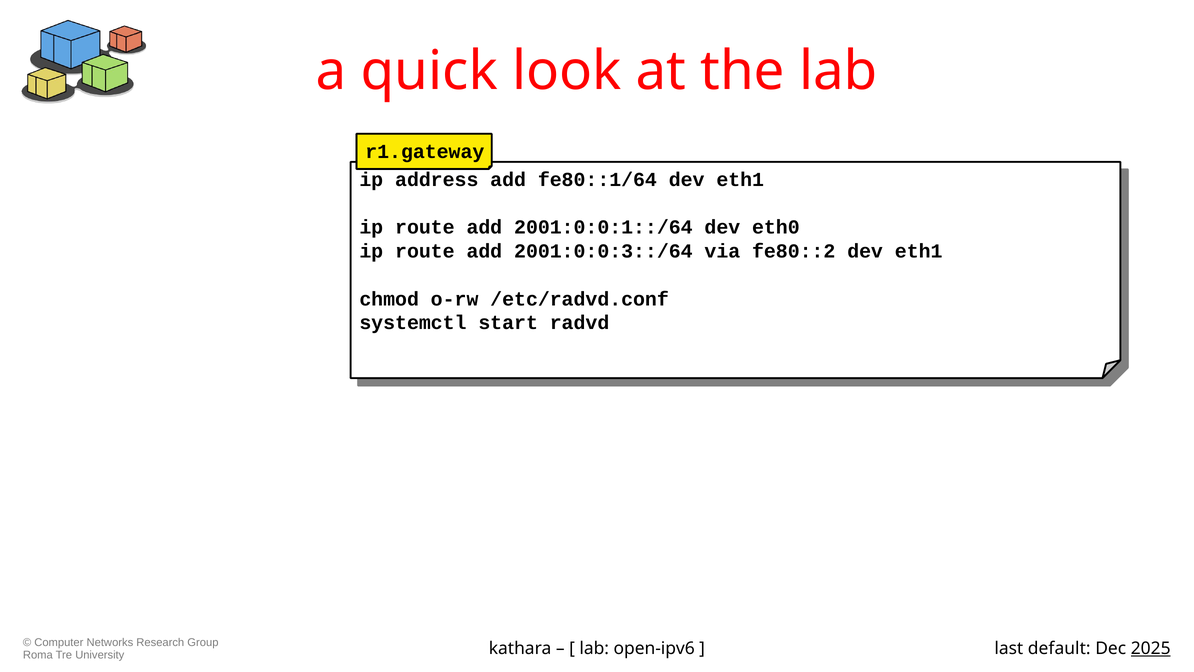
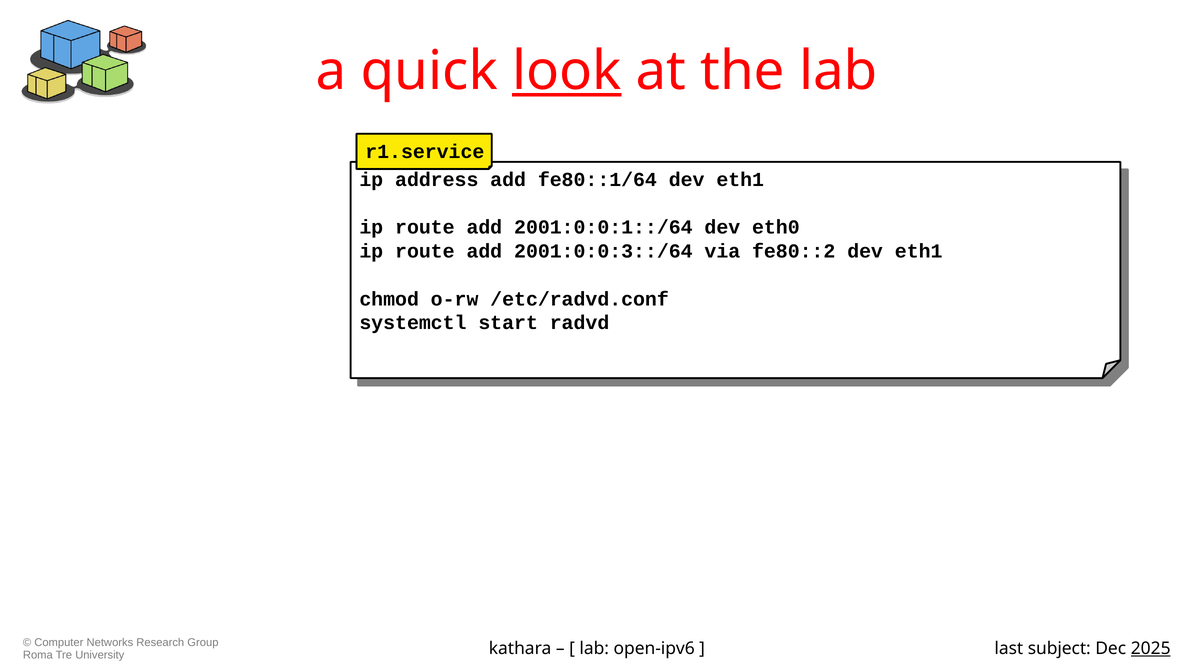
look underline: none -> present
r1.gateway: r1.gateway -> r1.service
default: default -> subject
